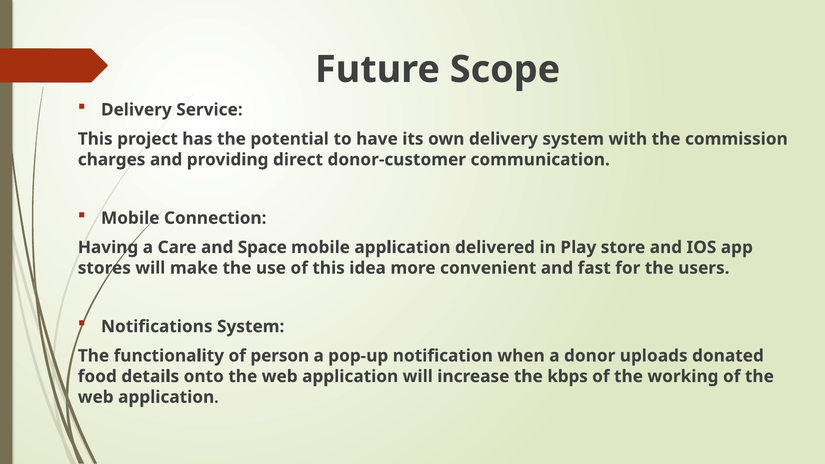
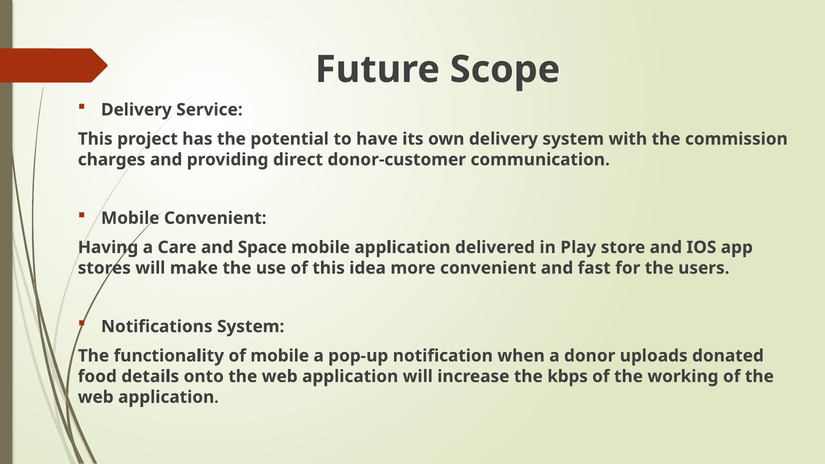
Mobile Connection: Connection -> Convenient
of person: person -> mobile
